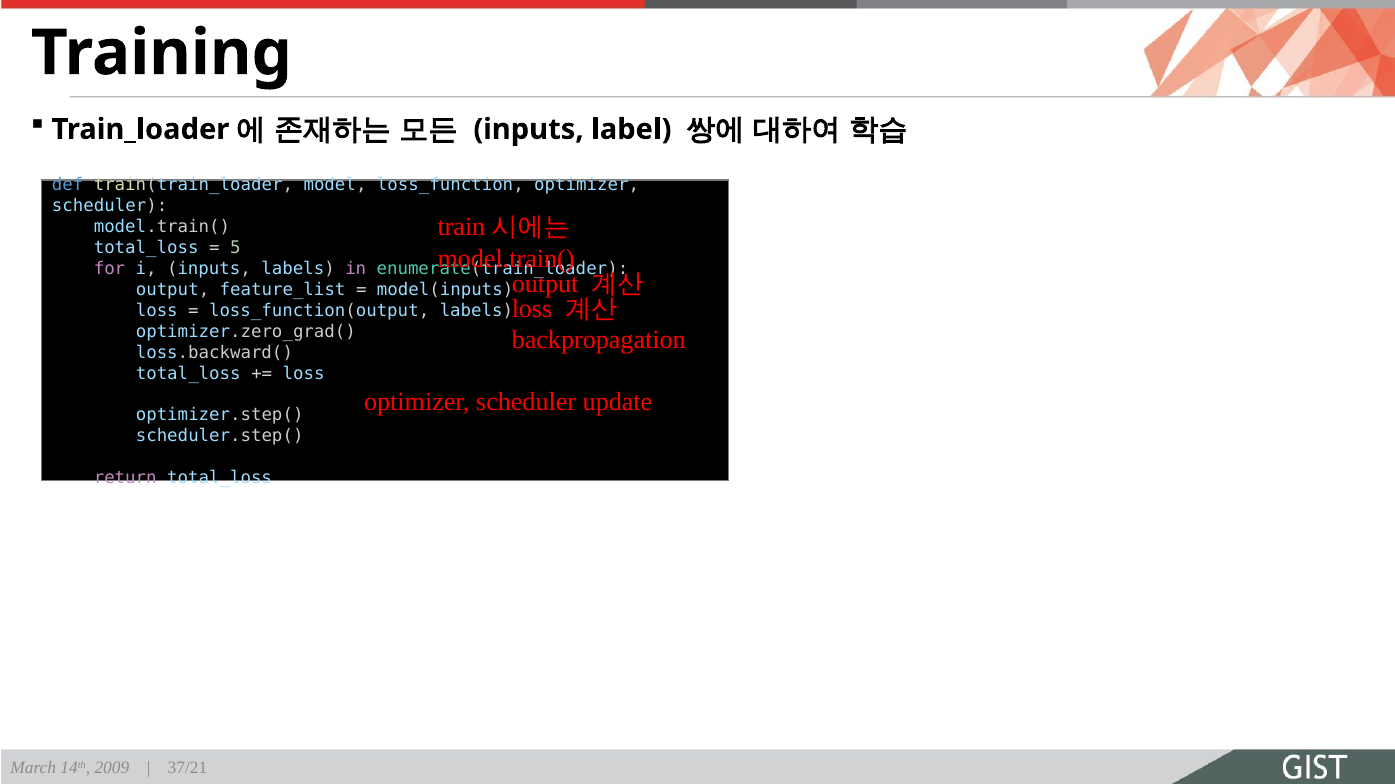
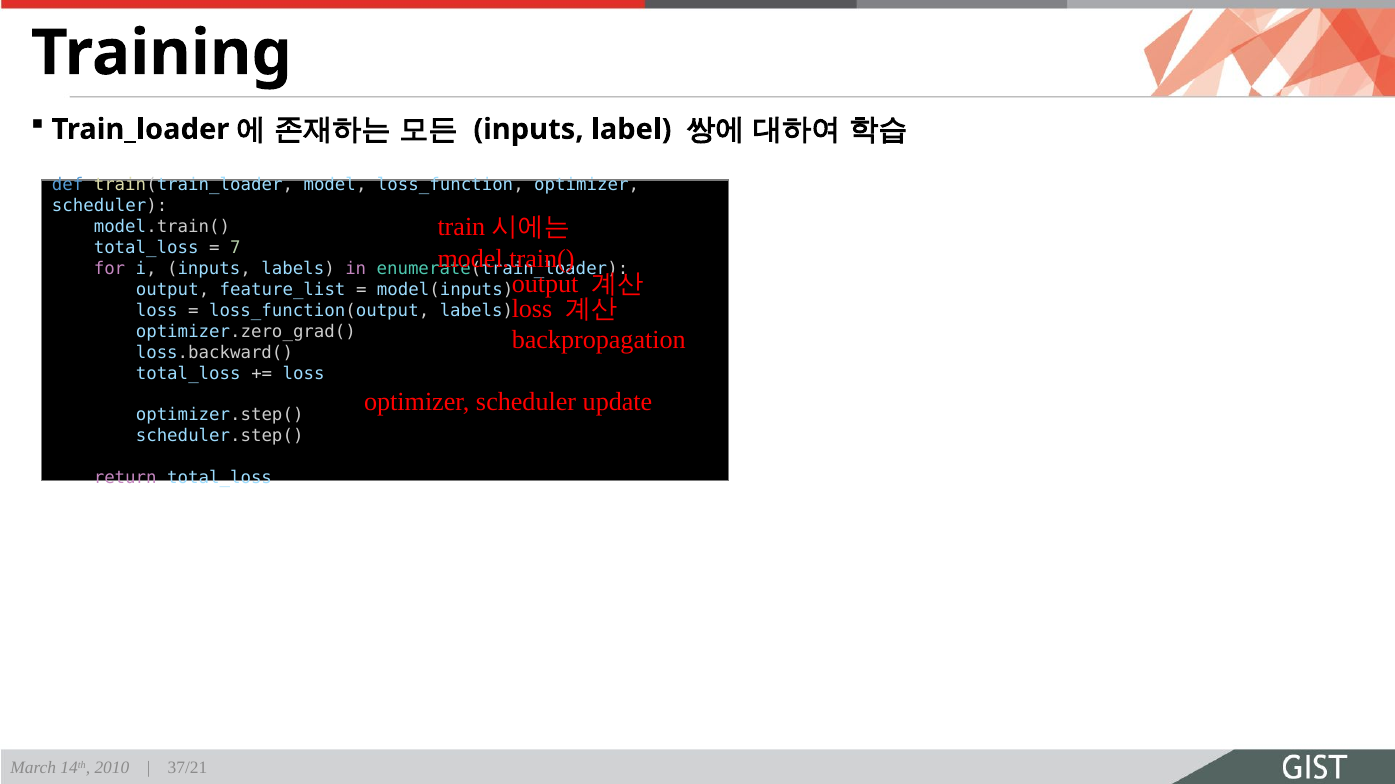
5: 5 -> 7
2009: 2009 -> 2010
